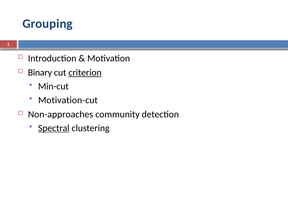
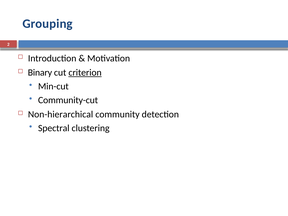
Motivation-cut: Motivation-cut -> Community-cut
Non-approaches: Non-approaches -> Non-hierarchical
Spectral underline: present -> none
